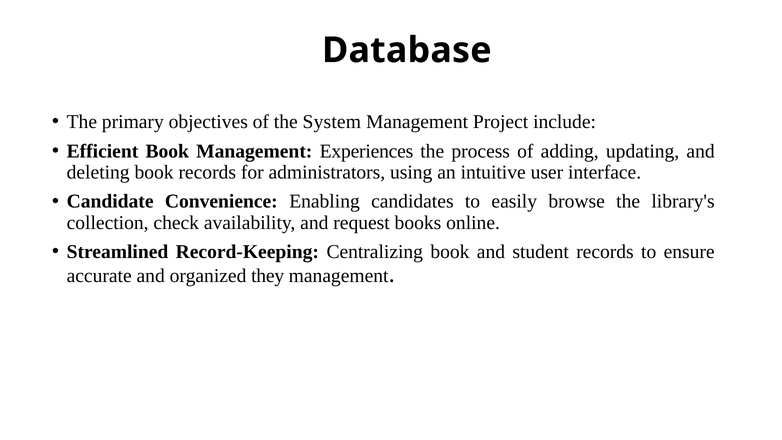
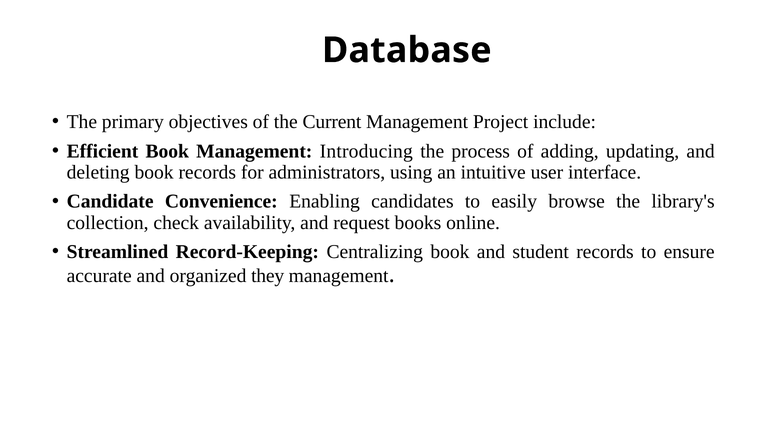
System: System -> Current
Experiences: Experiences -> Introducing
